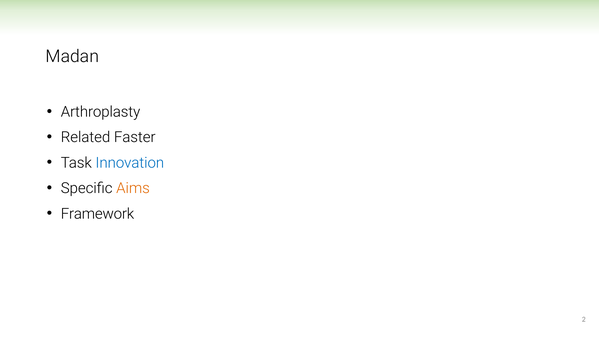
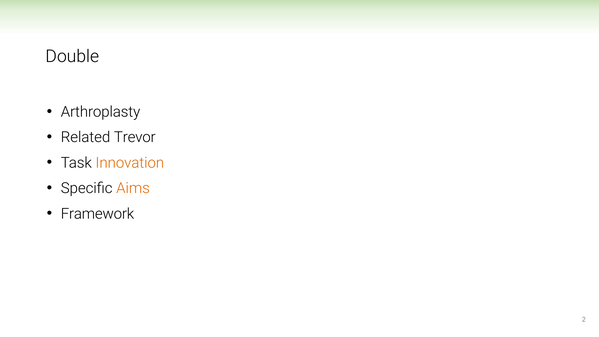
Madan: Madan -> Double
Faster: Faster -> Trevor
Innovation colour: blue -> orange
